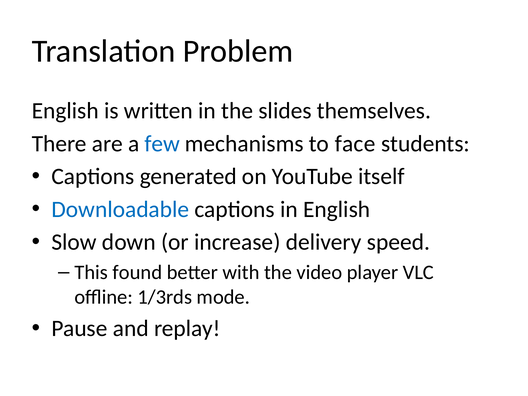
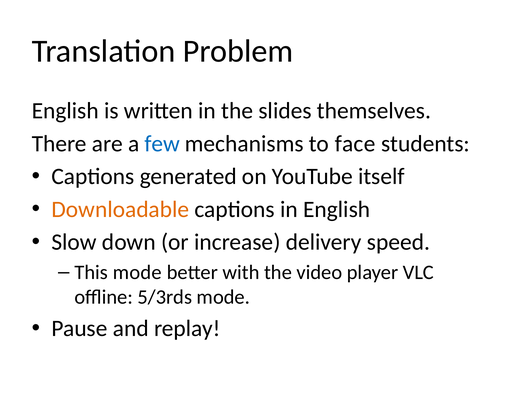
Downloadable colour: blue -> orange
This found: found -> mode
1/3rds: 1/3rds -> 5/3rds
